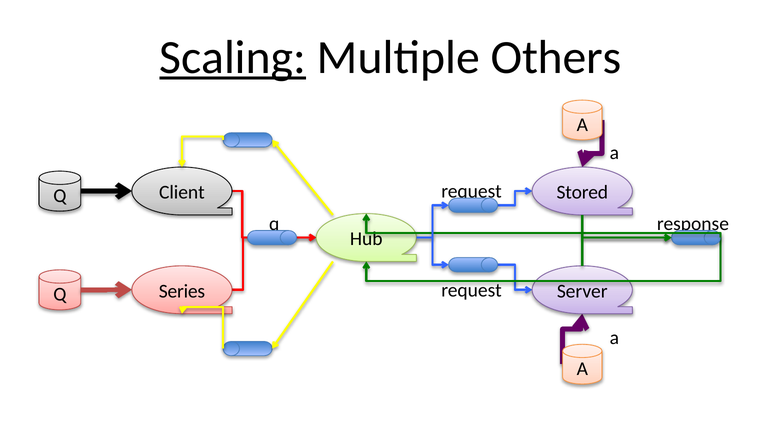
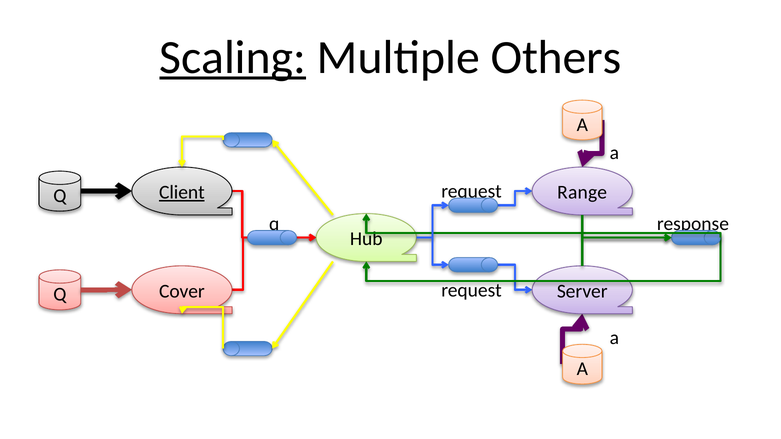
Client underline: none -> present
Stored: Stored -> Range
Series: Series -> Cover
